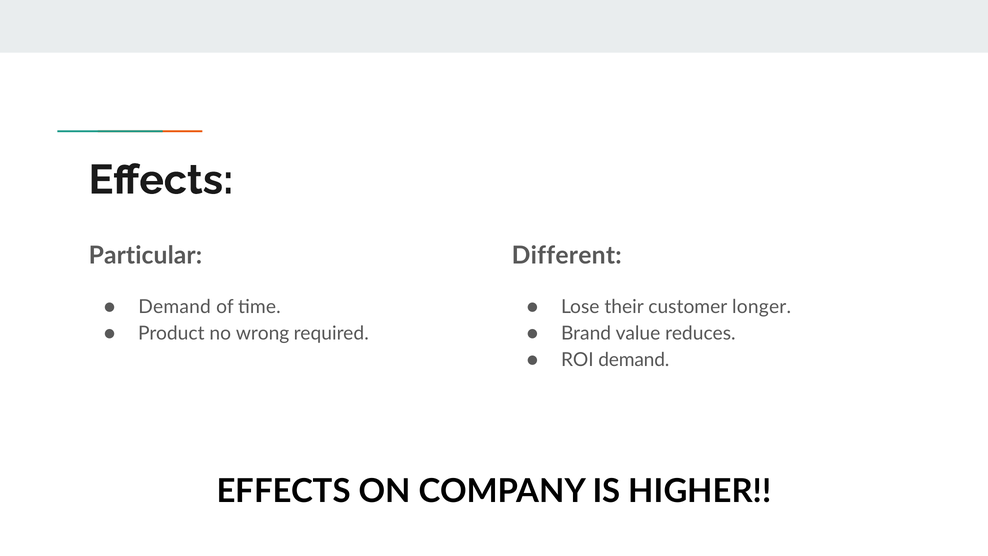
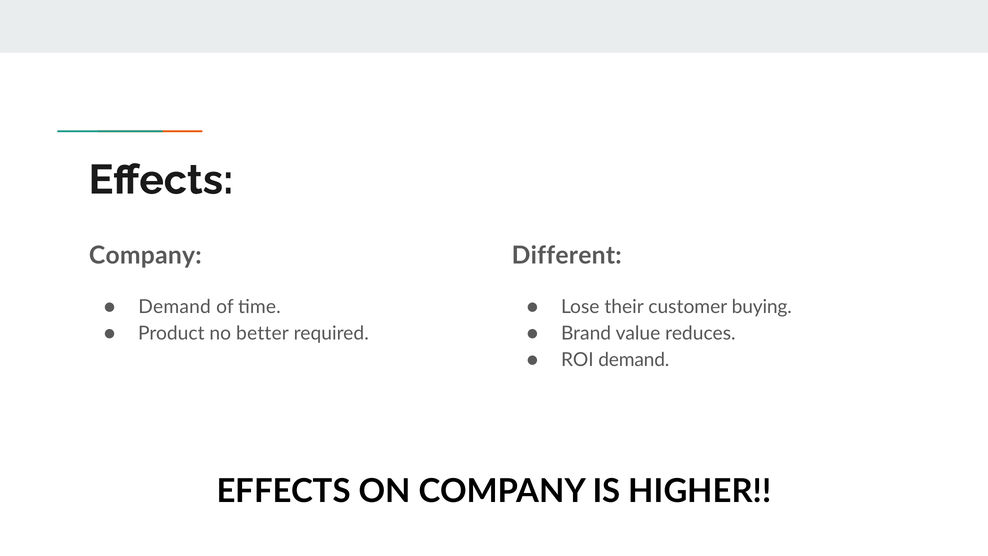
Particular at (145, 255): Particular -> Company
longer: longer -> buying
wrong: wrong -> better
